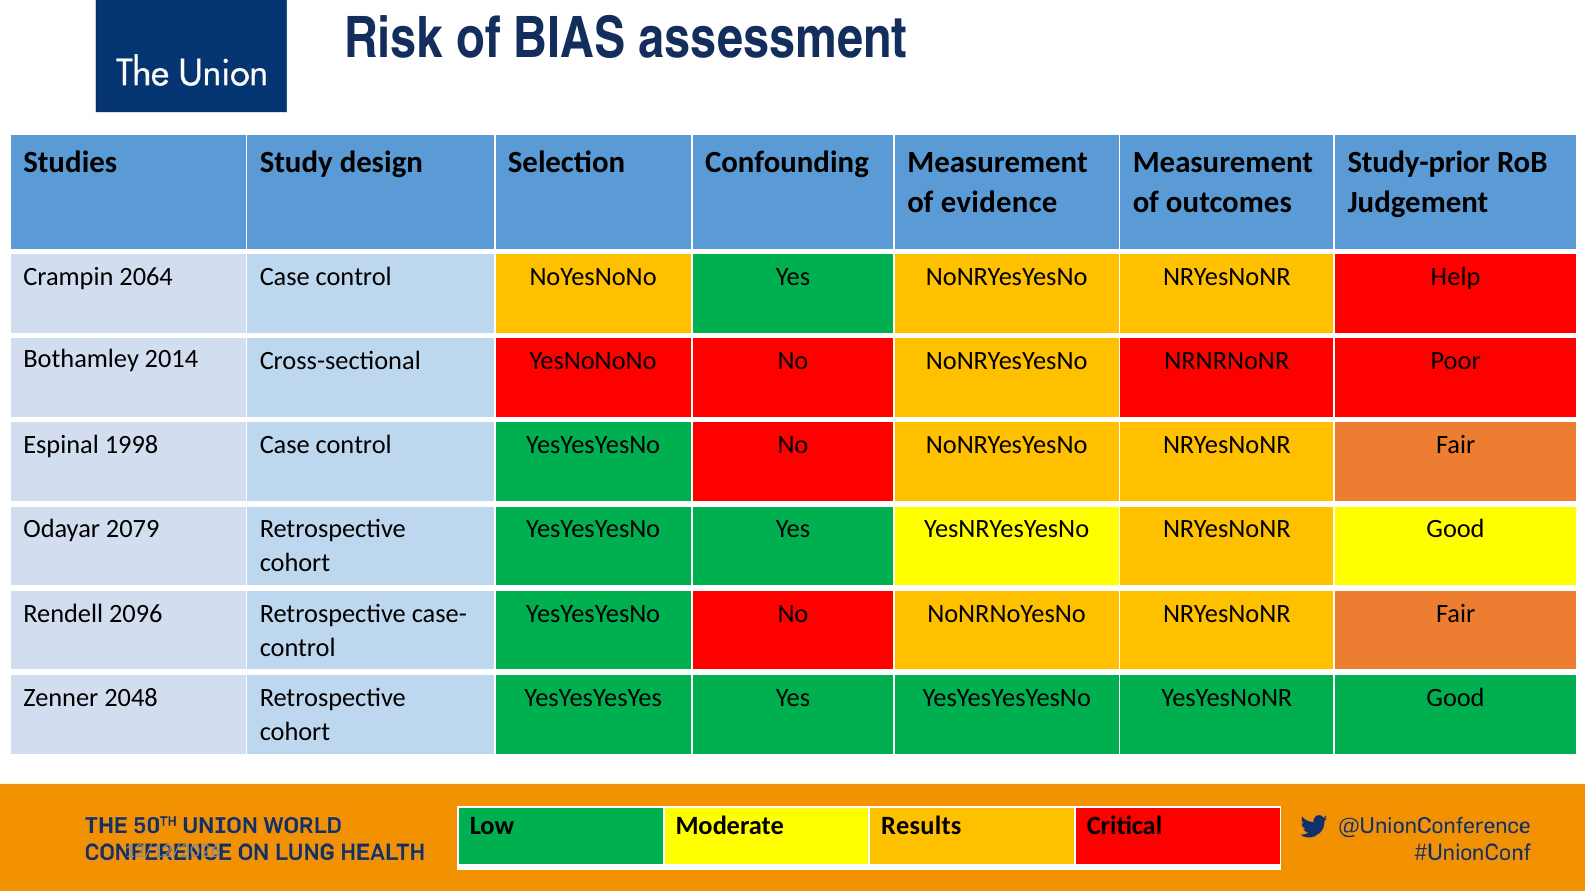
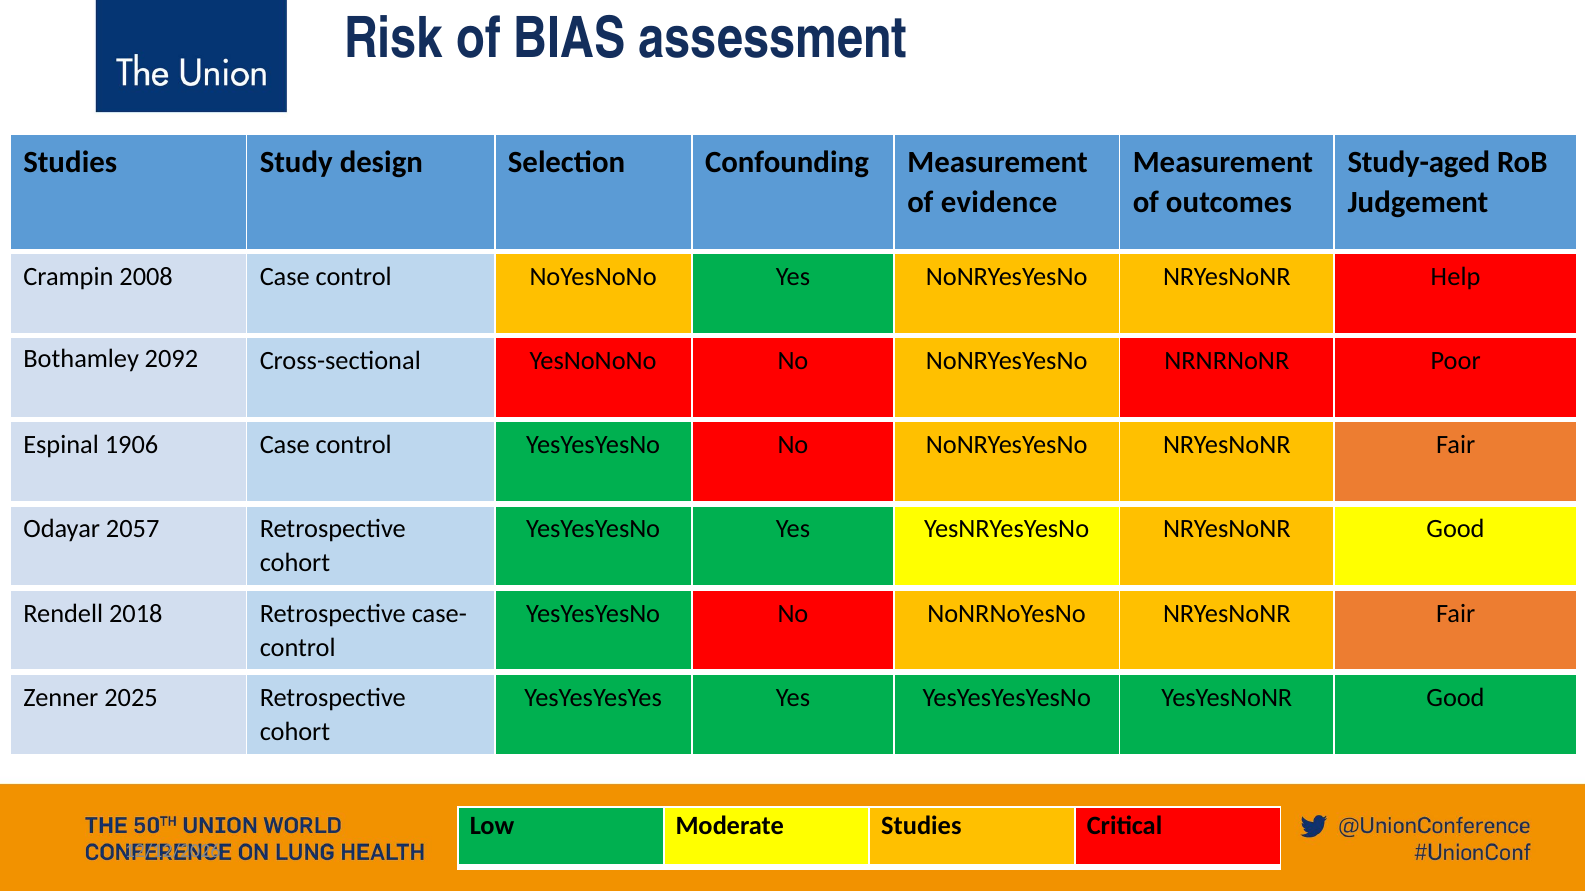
Study-prior: Study-prior -> Study-aged
2064: 2064 -> 2008
2014: 2014 -> 2092
1998: 1998 -> 1906
2079: 2079 -> 2057
2096: 2096 -> 2018
2048: 2048 -> 2025
Moderate Results: Results -> Studies
